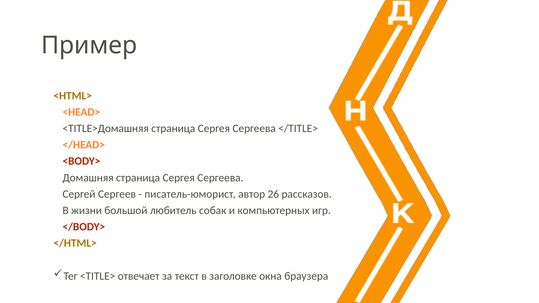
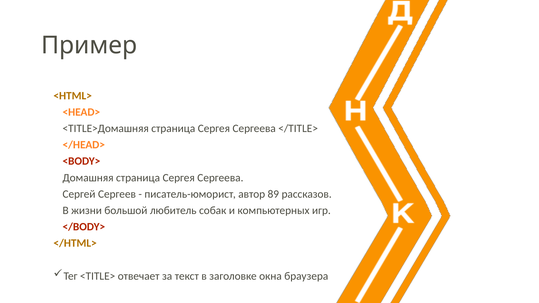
26: 26 -> 89
